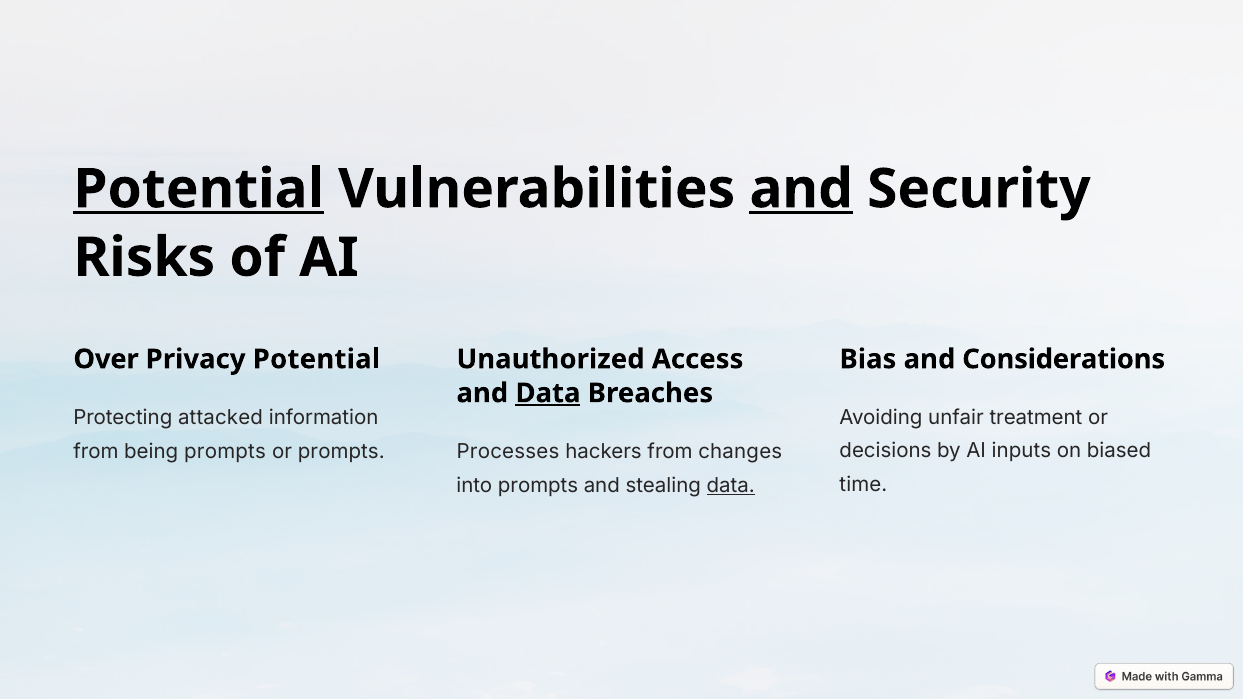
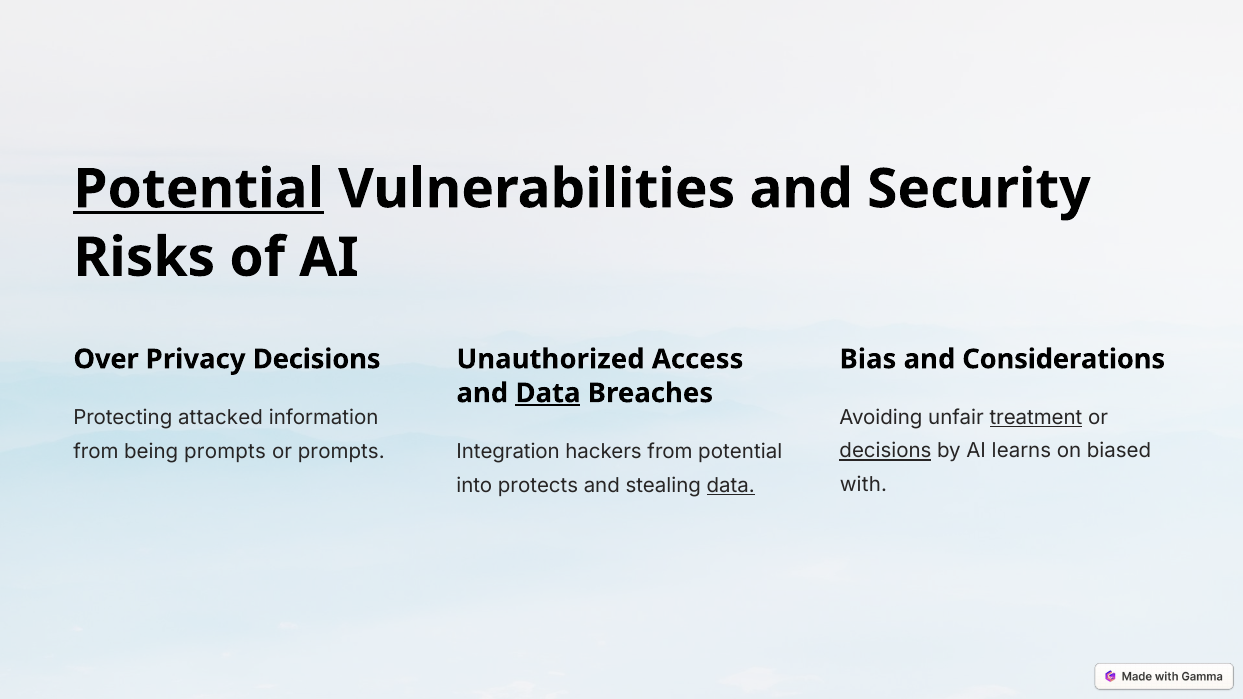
and at (801, 189) underline: present -> none
Privacy Potential: Potential -> Decisions
treatment underline: none -> present
decisions at (885, 451) underline: none -> present
inputs: inputs -> learns
Processes: Processes -> Integration
from changes: changes -> potential
time: time -> with
into prompts: prompts -> protects
